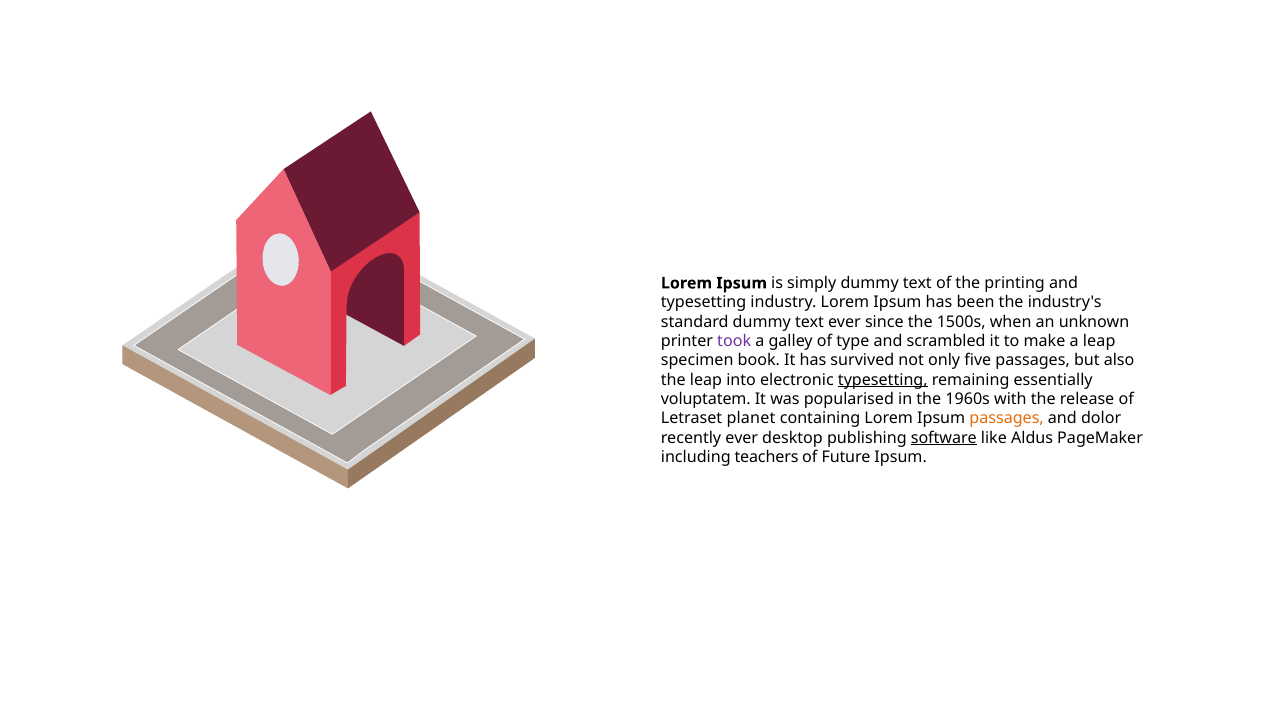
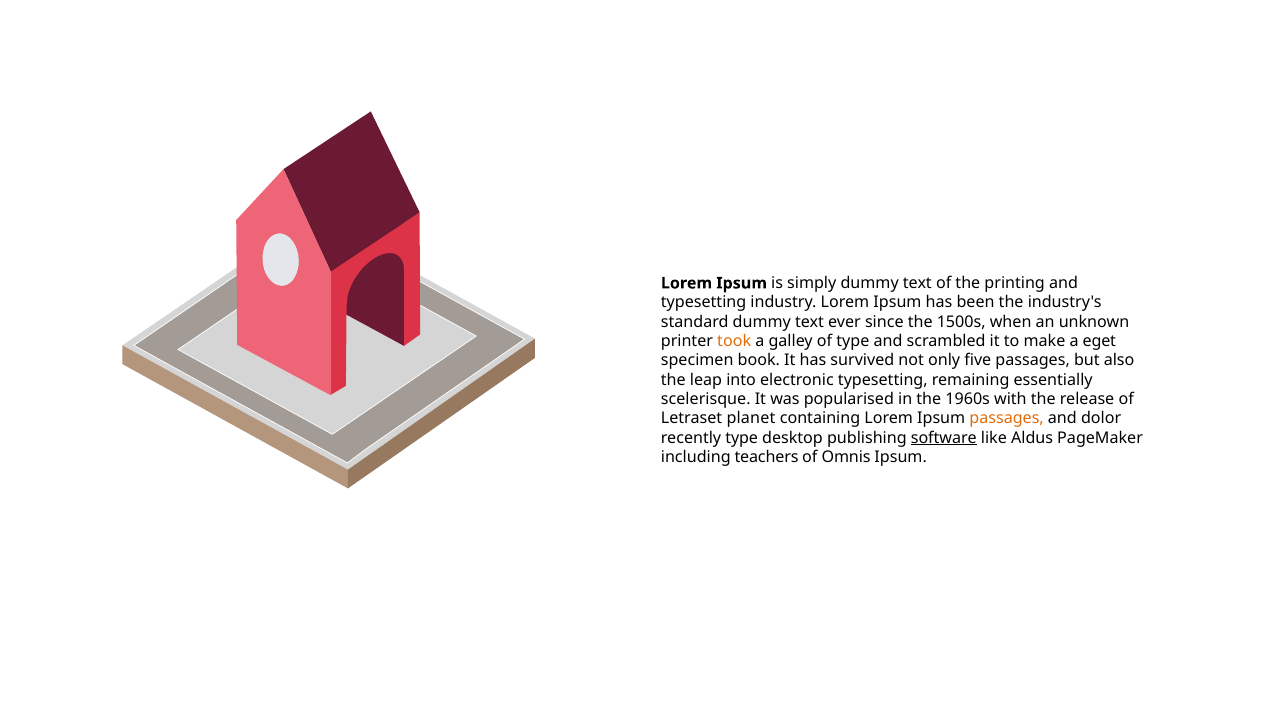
took colour: purple -> orange
a leap: leap -> eget
typesetting at (883, 380) underline: present -> none
voluptatem: voluptatem -> scelerisque
recently ever: ever -> type
Future: Future -> Omnis
